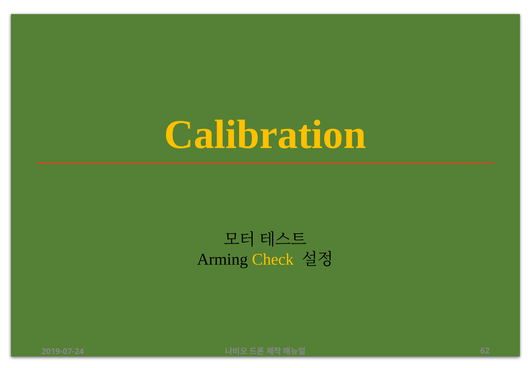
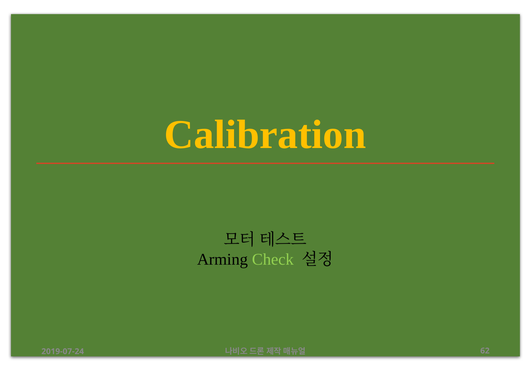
Check colour: yellow -> light green
